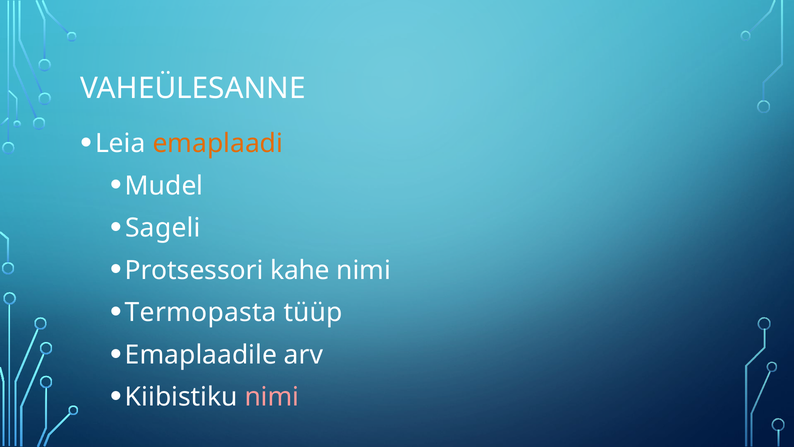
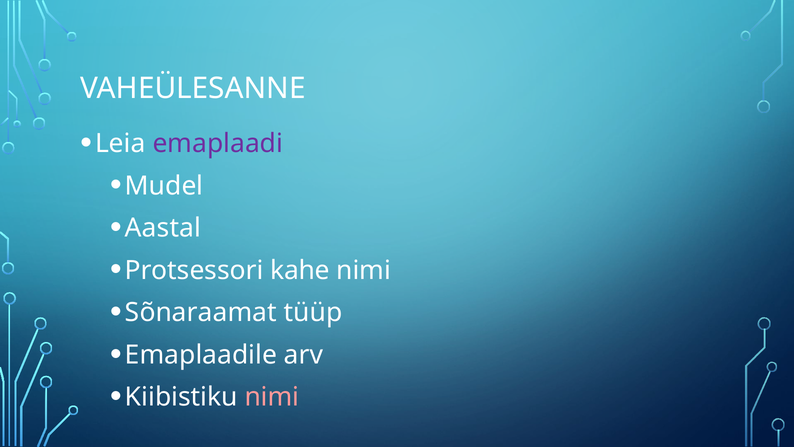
emaplaadi colour: orange -> purple
Sageli: Sageli -> Aastal
Termopasta: Termopasta -> Sõnaraamat
